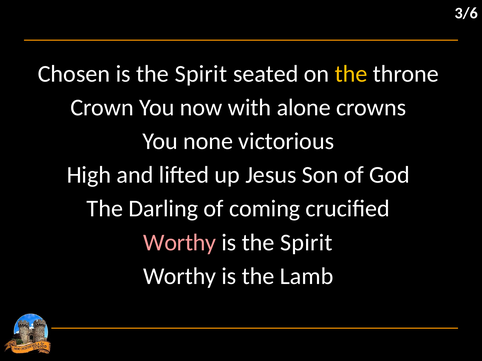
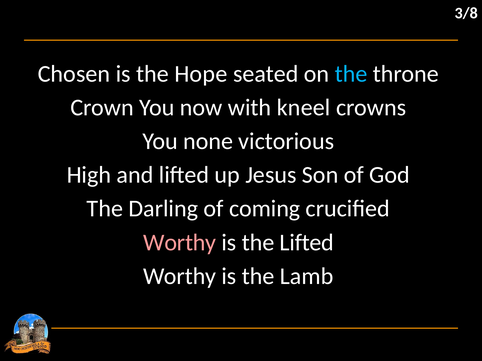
3/6: 3/6 -> 3/8
Spirit at (201, 74): Spirit -> Hope
the at (351, 74) colour: yellow -> light blue
alone: alone -> kneel
Spirit at (307, 243): Spirit -> Lifted
